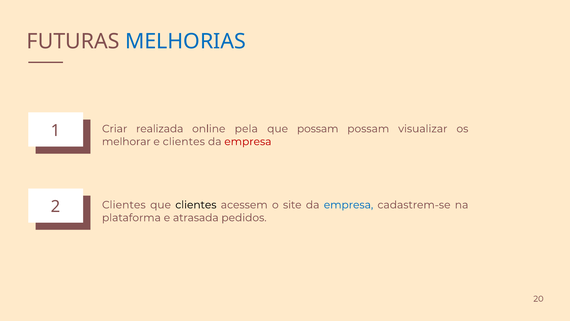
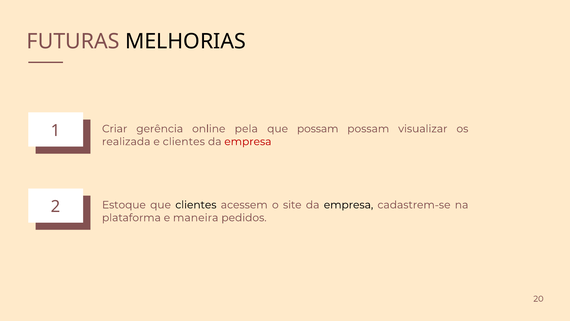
MELHORIAS colour: blue -> black
realizada: realizada -> gerência
melhorar: melhorar -> realizada
2 Clientes: Clientes -> Estoque
empresa at (348, 205) colour: blue -> black
atrasada: atrasada -> maneira
